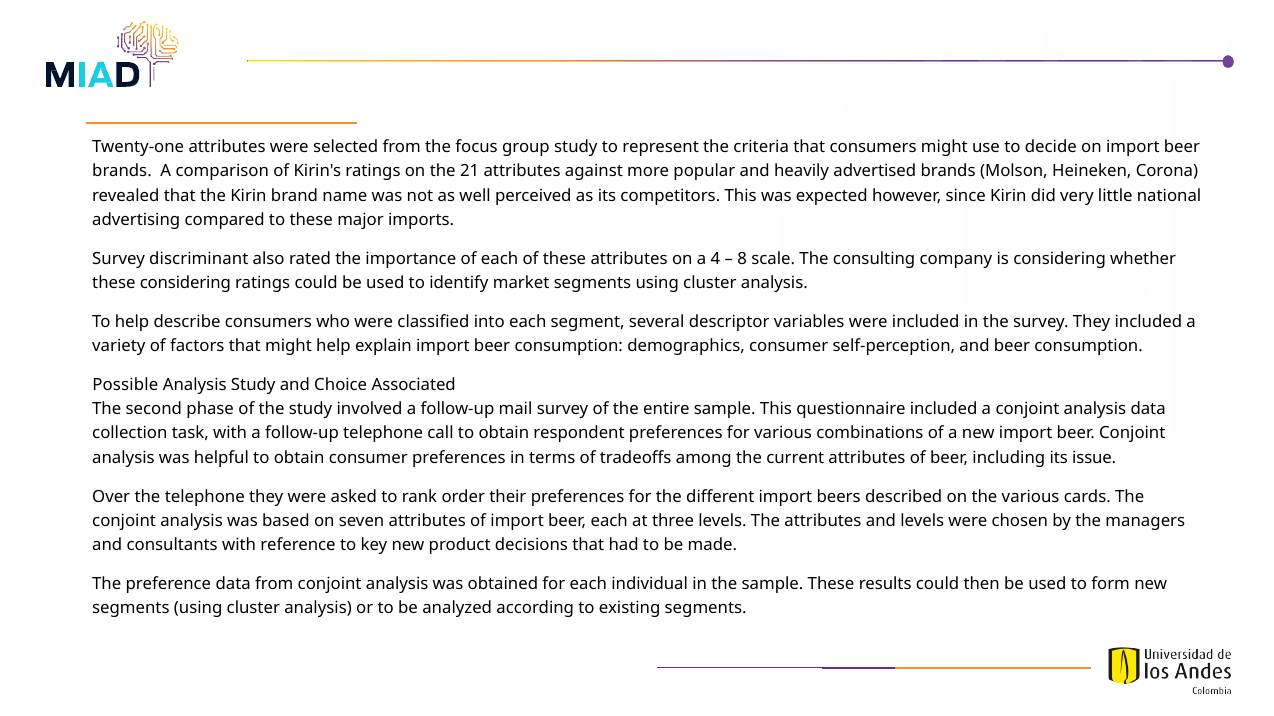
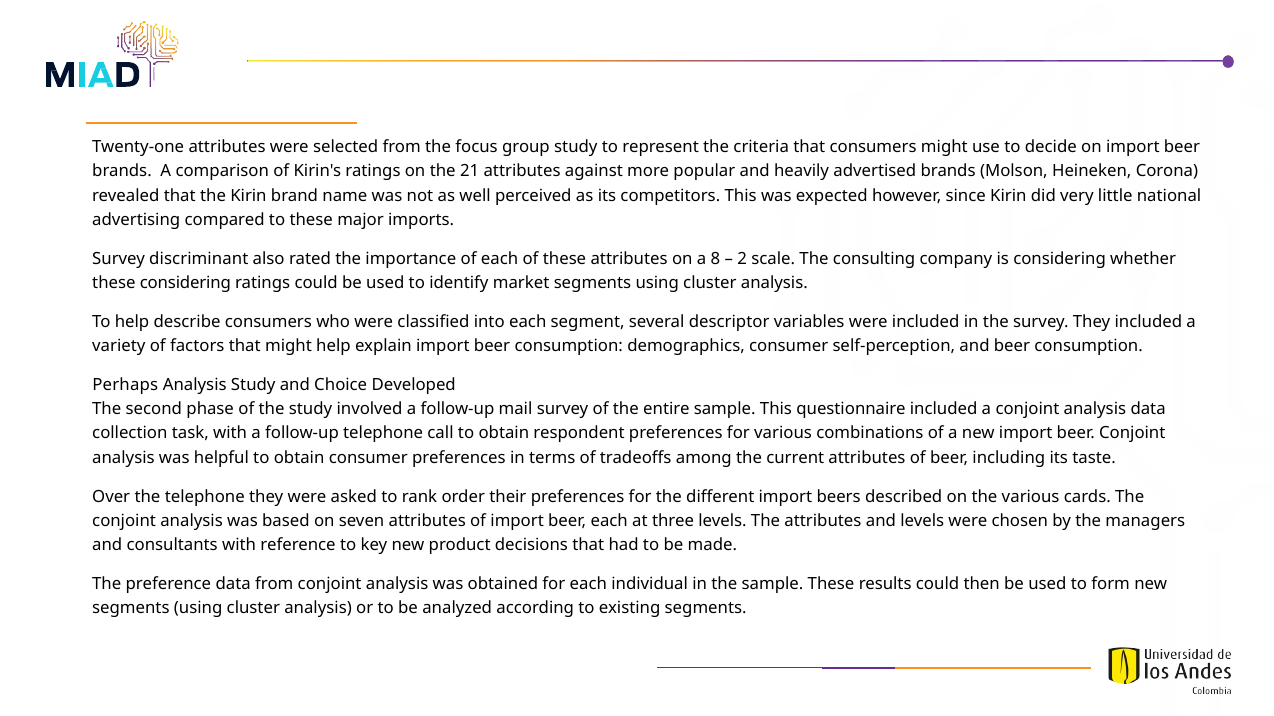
4: 4 -> 8
8: 8 -> 2
Possible: Possible -> Perhaps
Associated: Associated -> Developed
issue: issue -> taste
